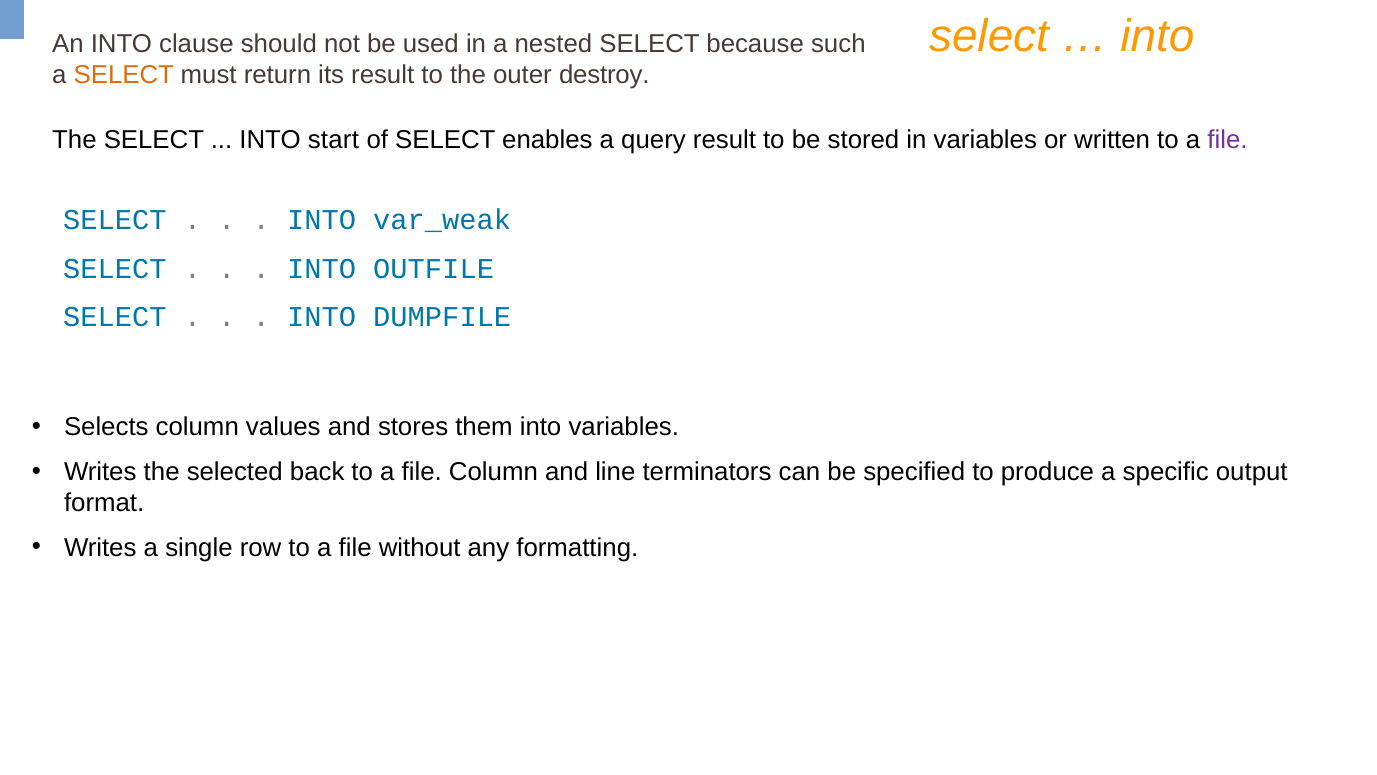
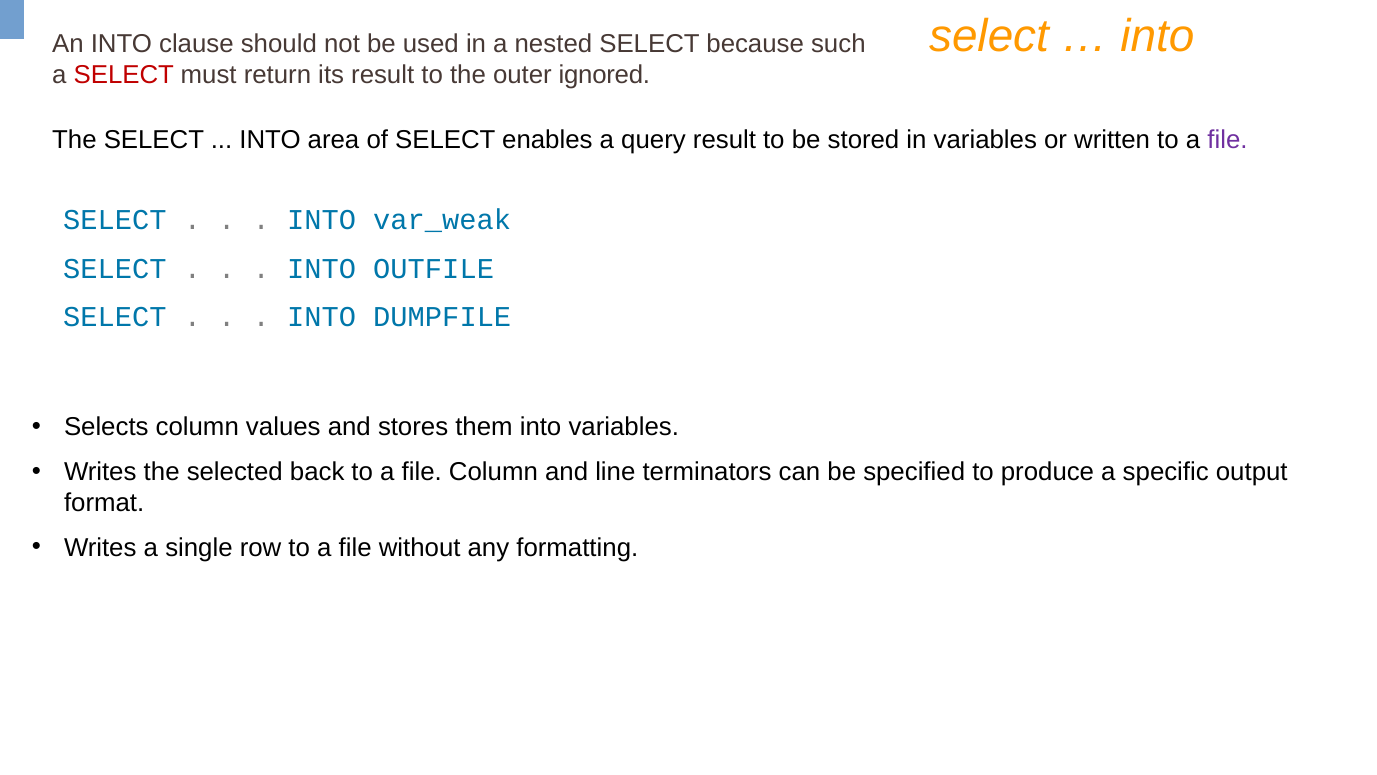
SELECT at (124, 75) colour: orange -> red
destroy: destroy -> ignored
start: start -> area
